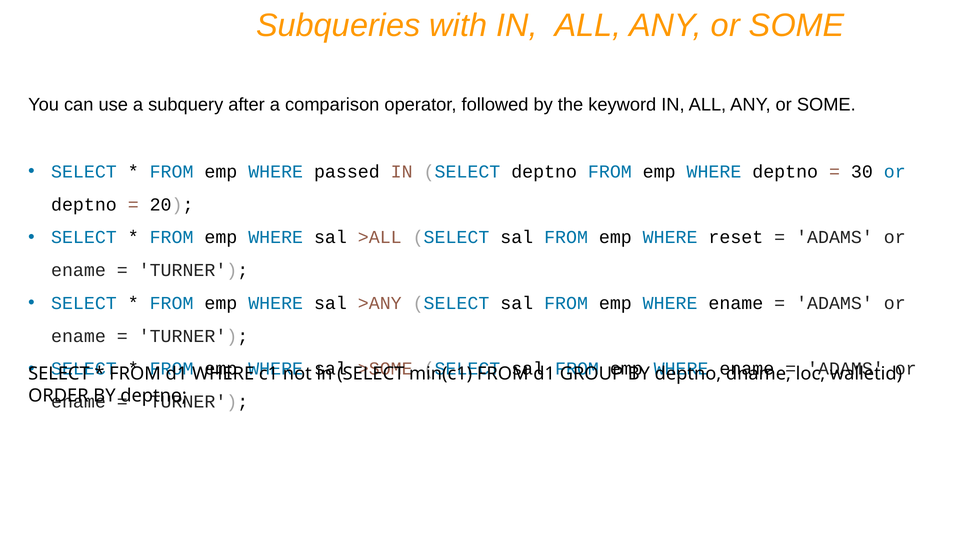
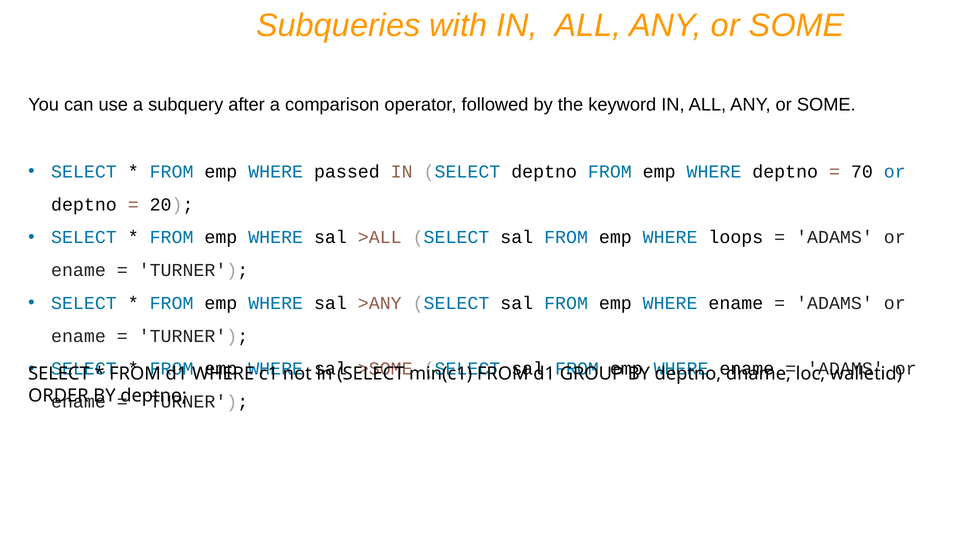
30: 30 -> 70
reset: reset -> loops
